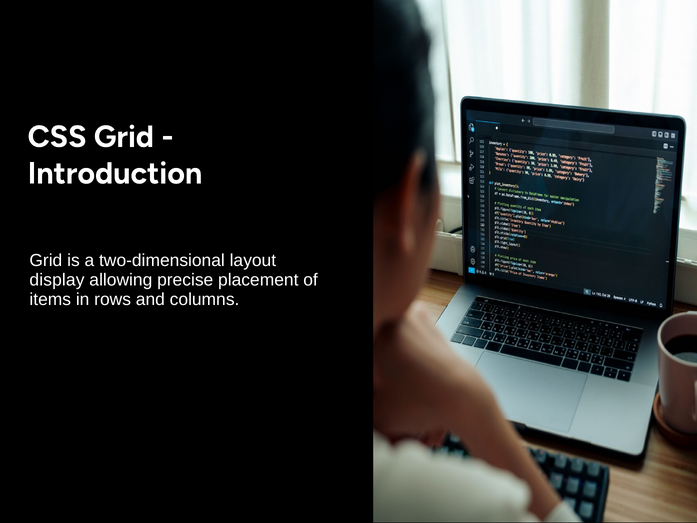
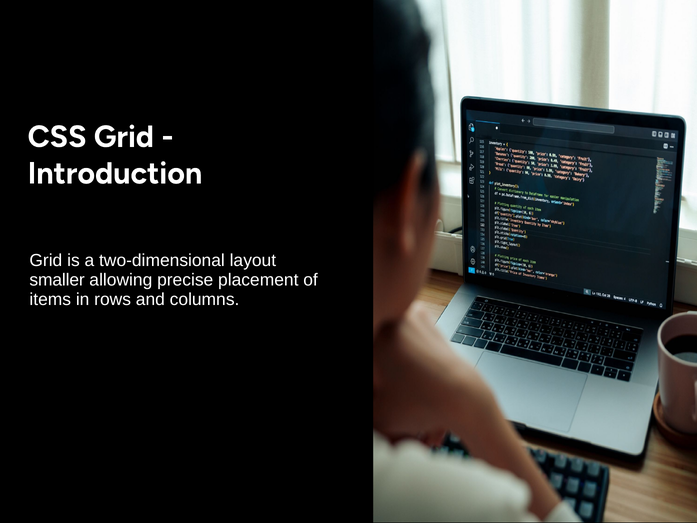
display: display -> smaller
